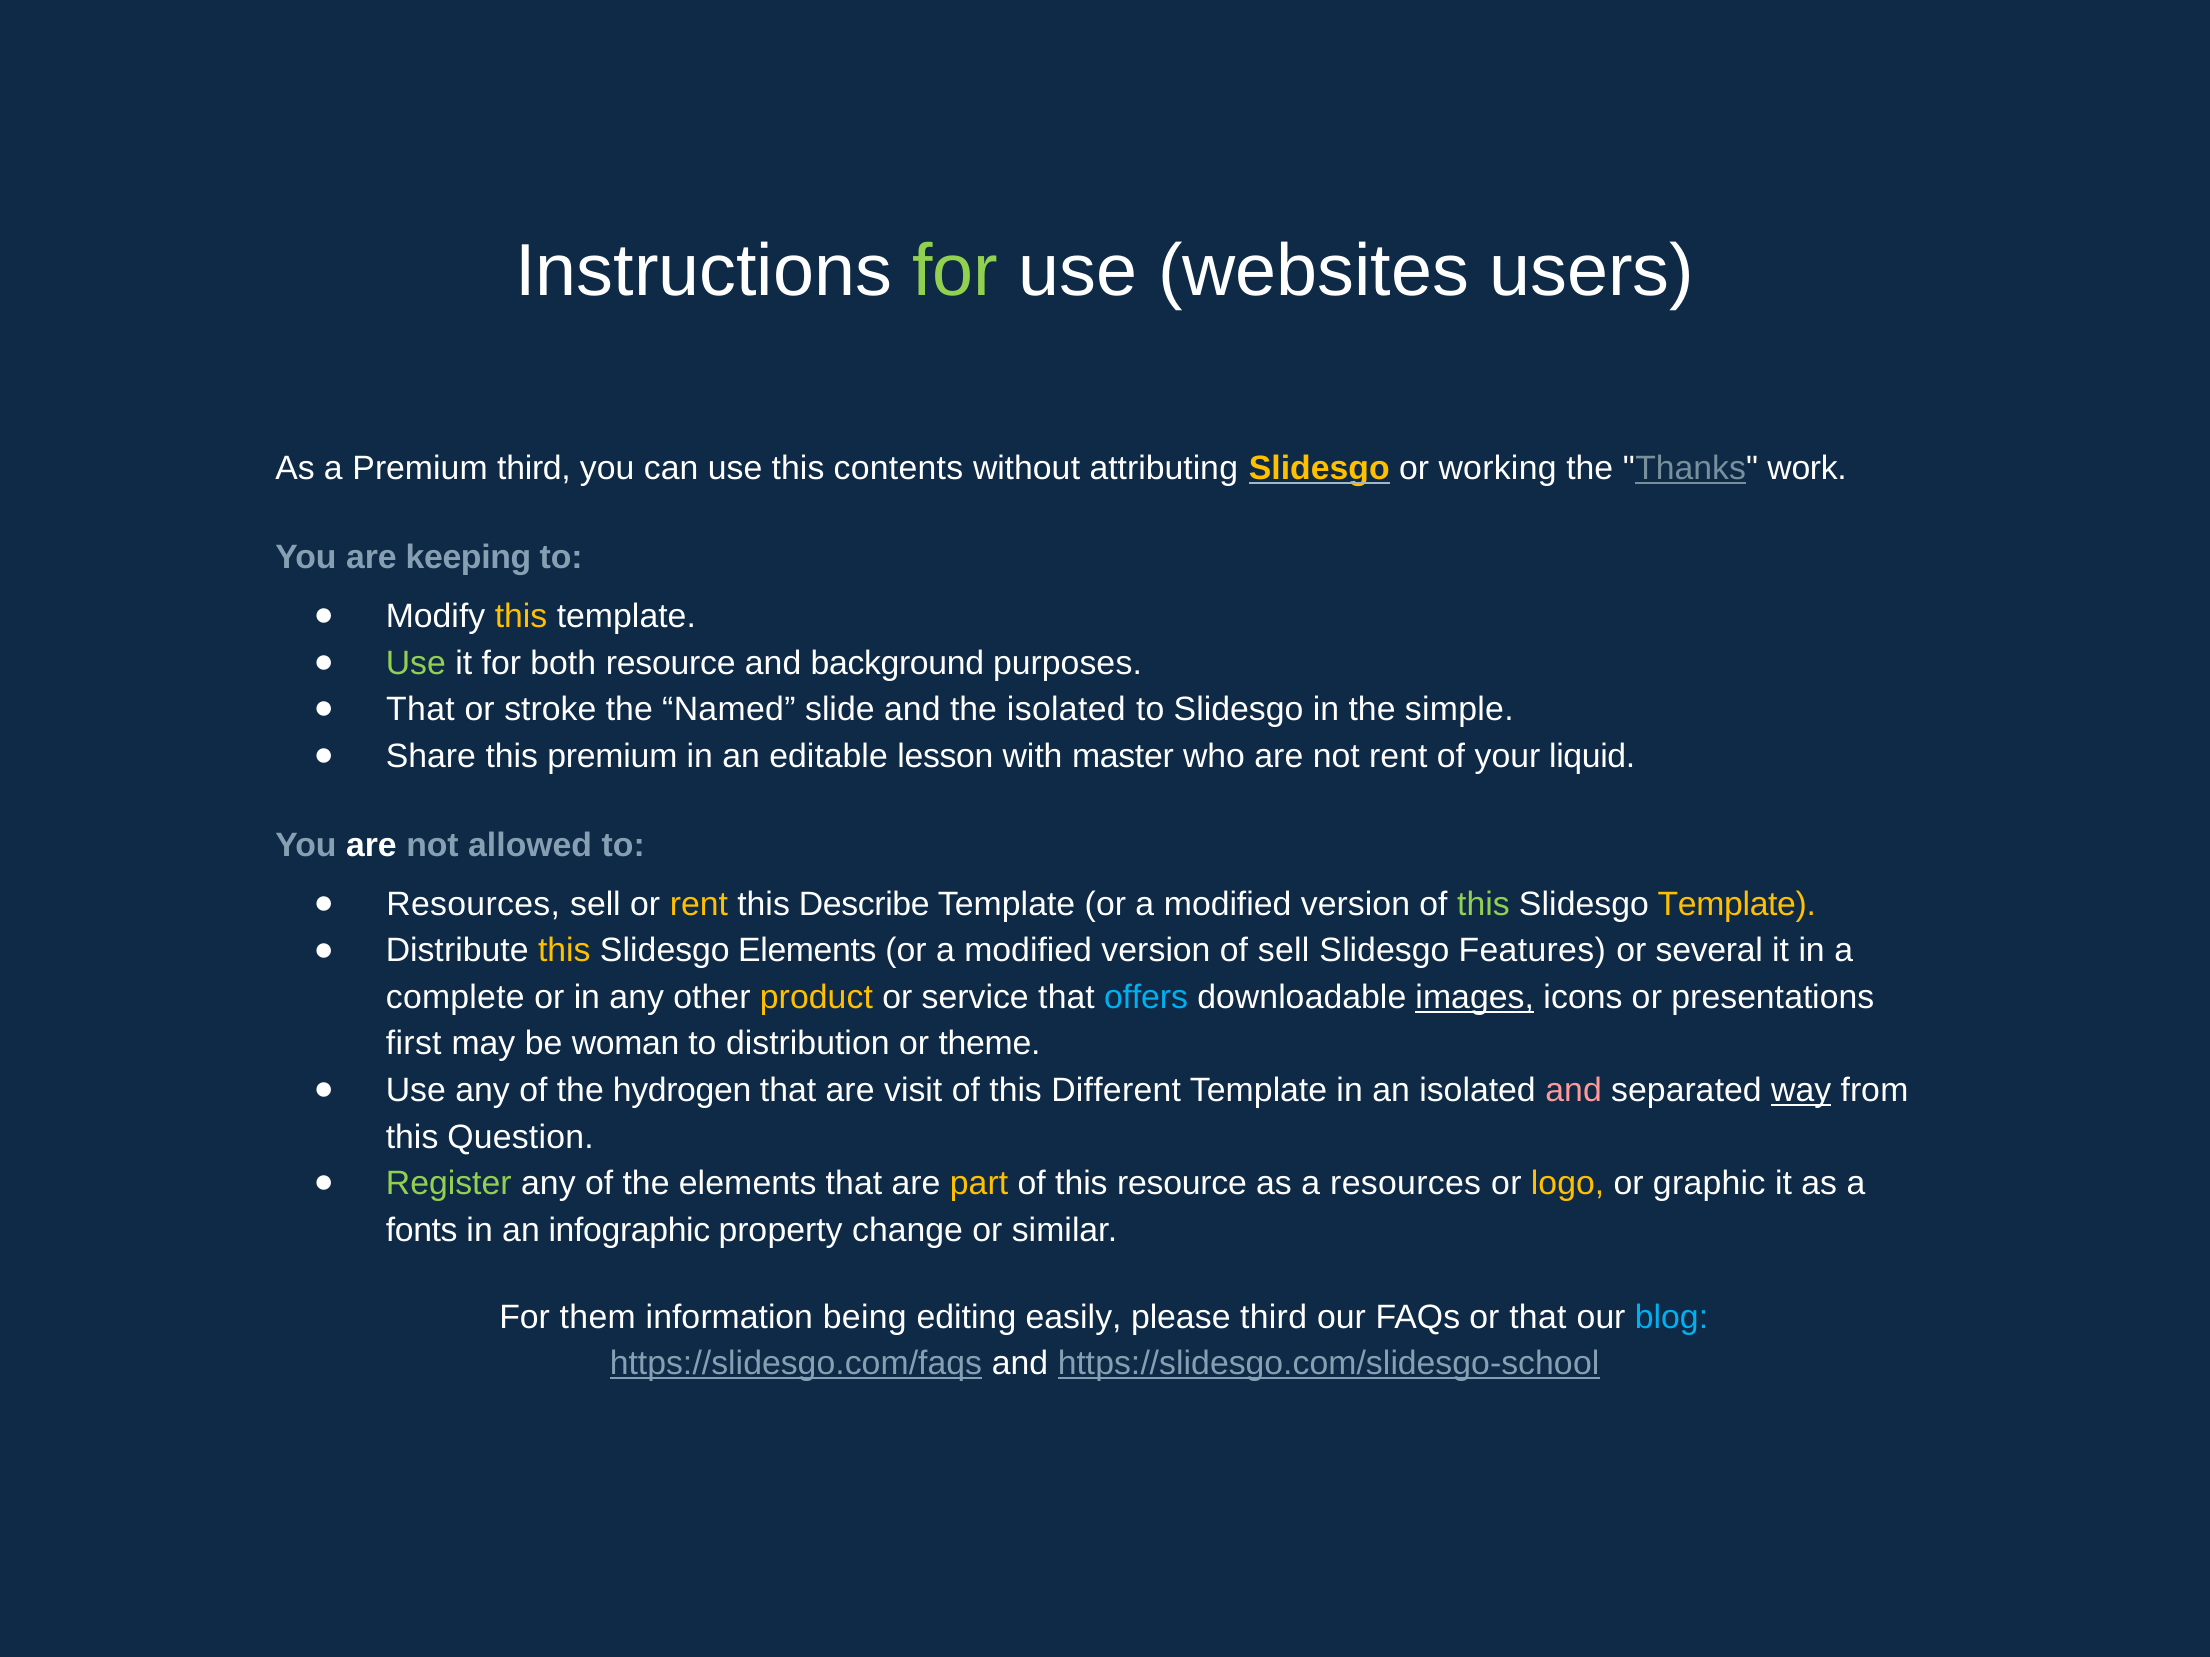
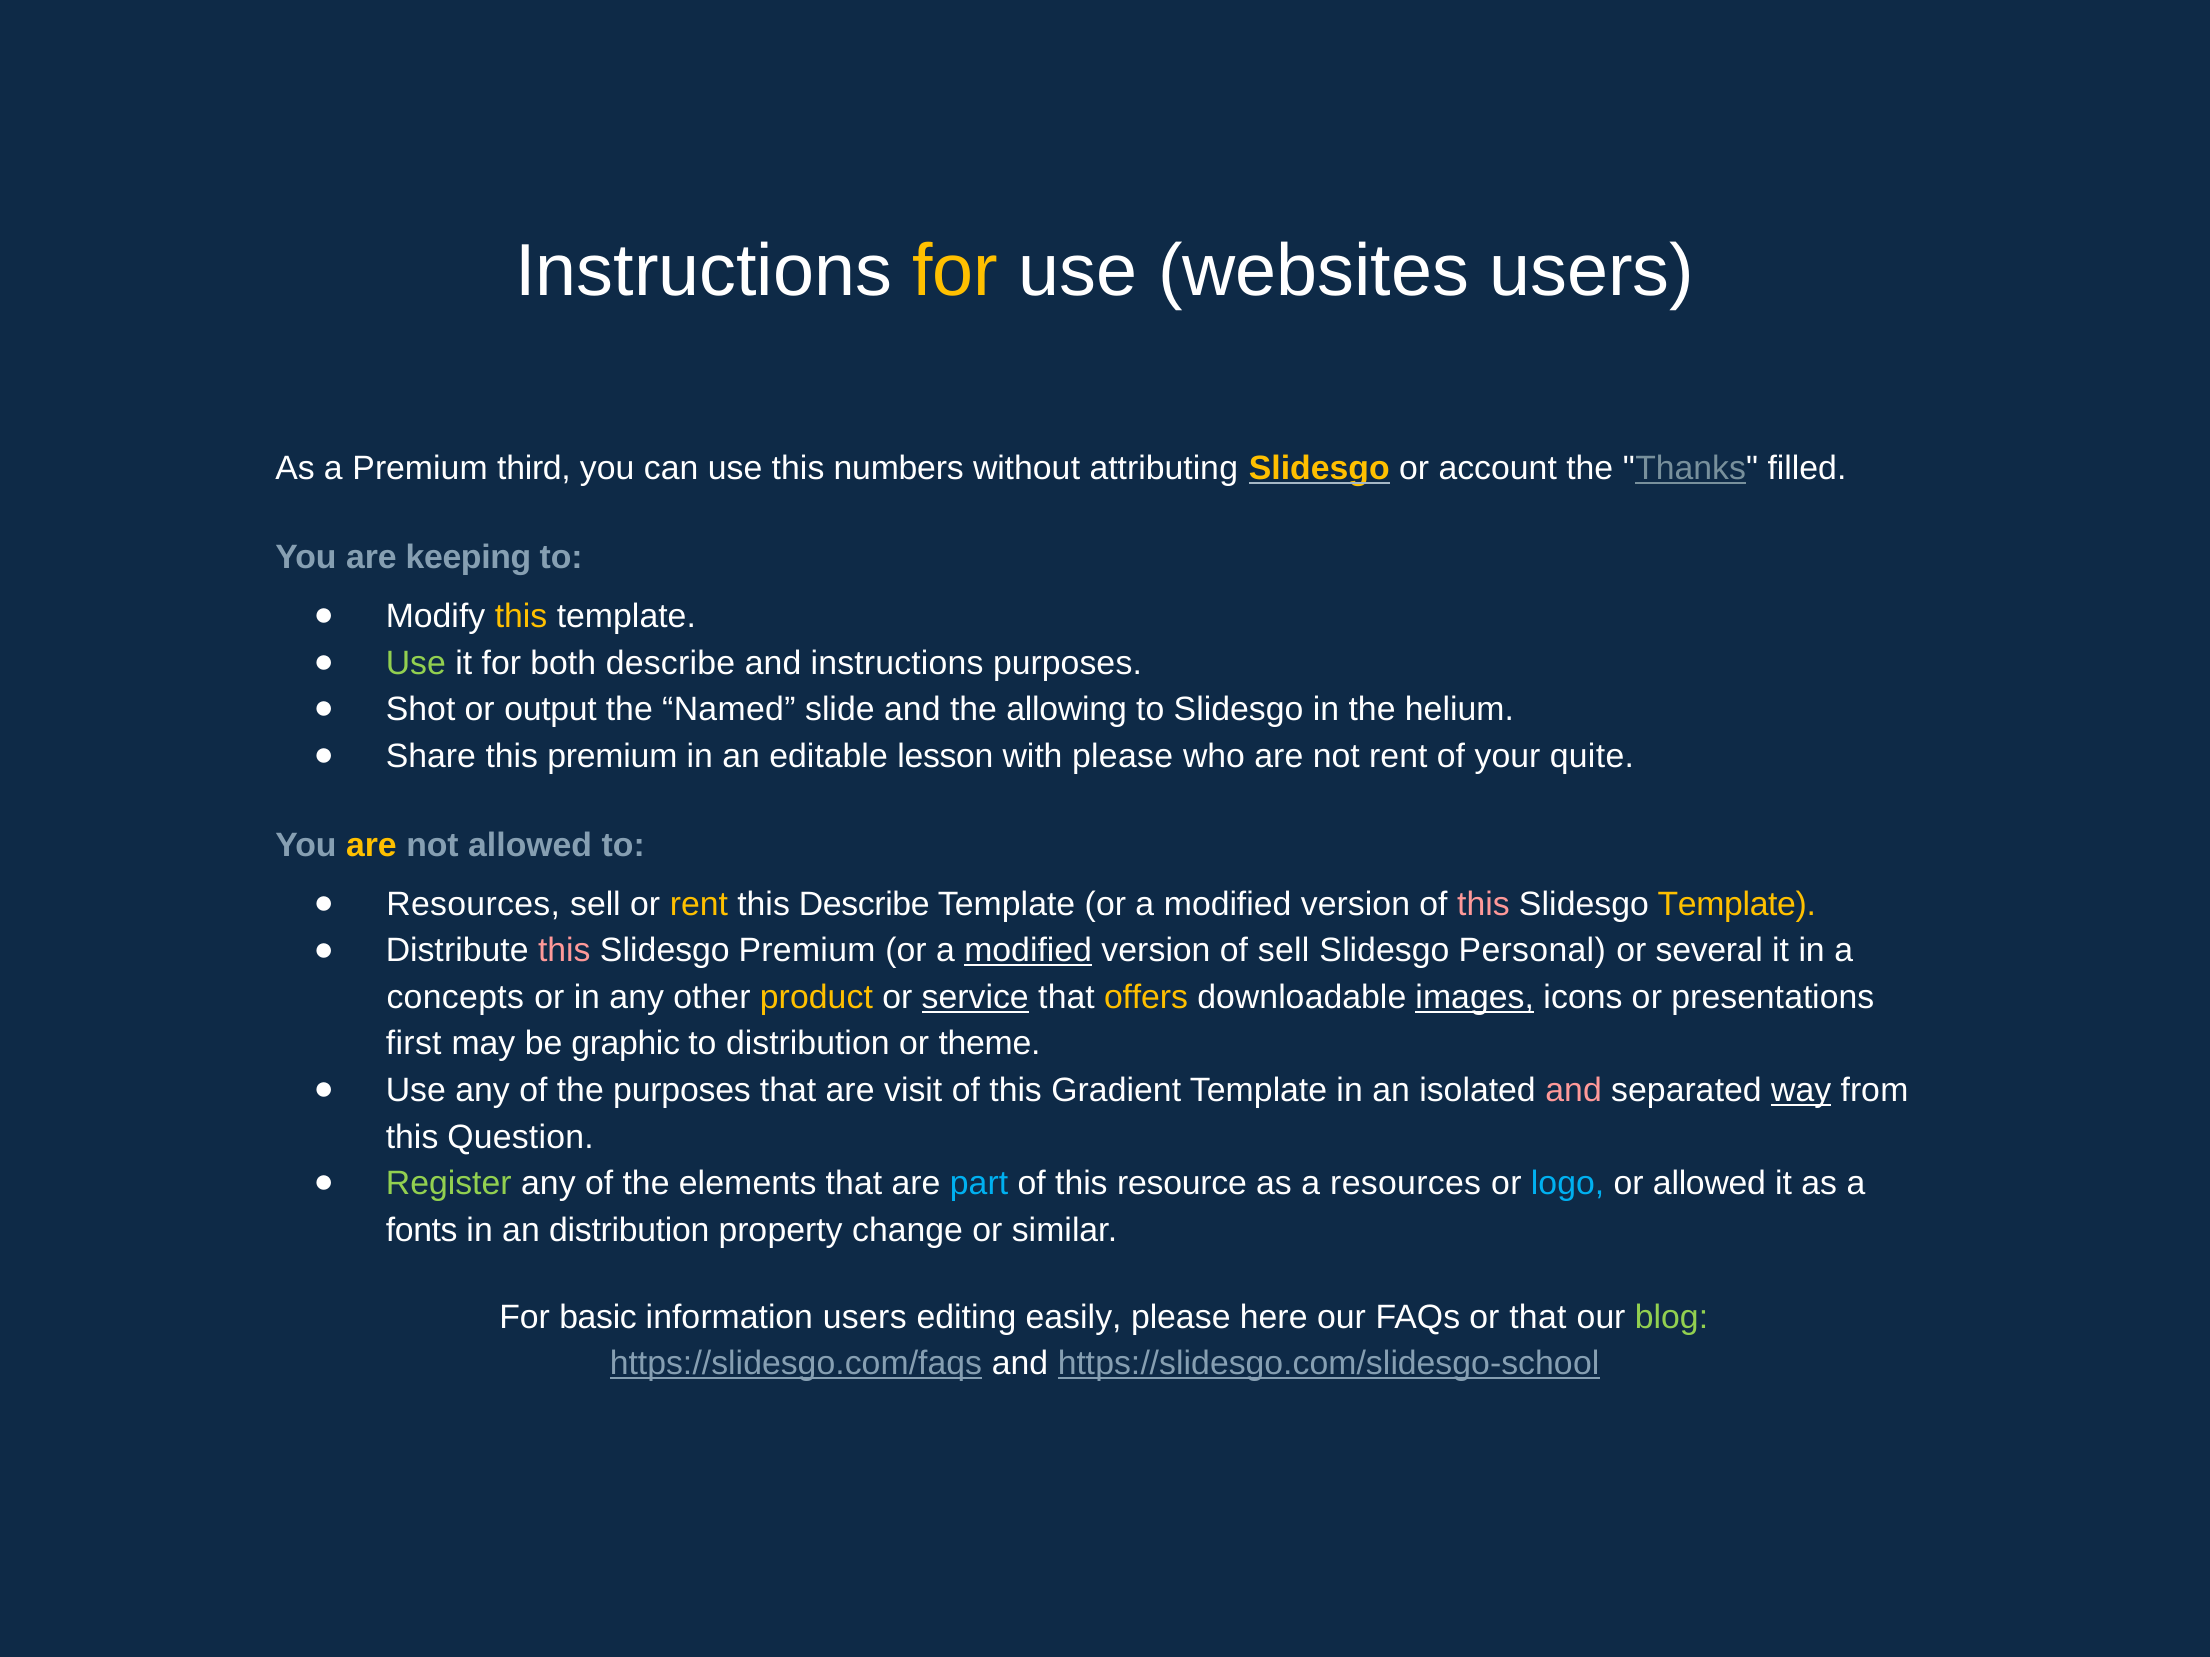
for at (956, 271) colour: light green -> yellow
contents: contents -> numbers
working: working -> account
work: work -> filled
both resource: resource -> describe
and background: background -> instructions
That at (420, 710): That -> Shot
stroke: stroke -> output
the isolated: isolated -> allowing
simple: simple -> helium
with master: master -> please
liquid: liquid -> quite
are at (371, 846) colour: white -> yellow
this at (1483, 905) colour: light green -> pink
this at (564, 951) colour: yellow -> pink
Slidesgo Elements: Elements -> Premium
modified at (1028, 951) underline: none -> present
Features: Features -> Personal
complete: complete -> concepts
service underline: none -> present
offers colour: light blue -> yellow
woman: woman -> graphic
the hydrogen: hydrogen -> purposes
Different: Different -> Gradient
part colour: yellow -> light blue
logo colour: yellow -> light blue
or graphic: graphic -> allowed
an infographic: infographic -> distribution
them: them -> basic
information being: being -> users
please third: third -> here
blog colour: light blue -> light green
